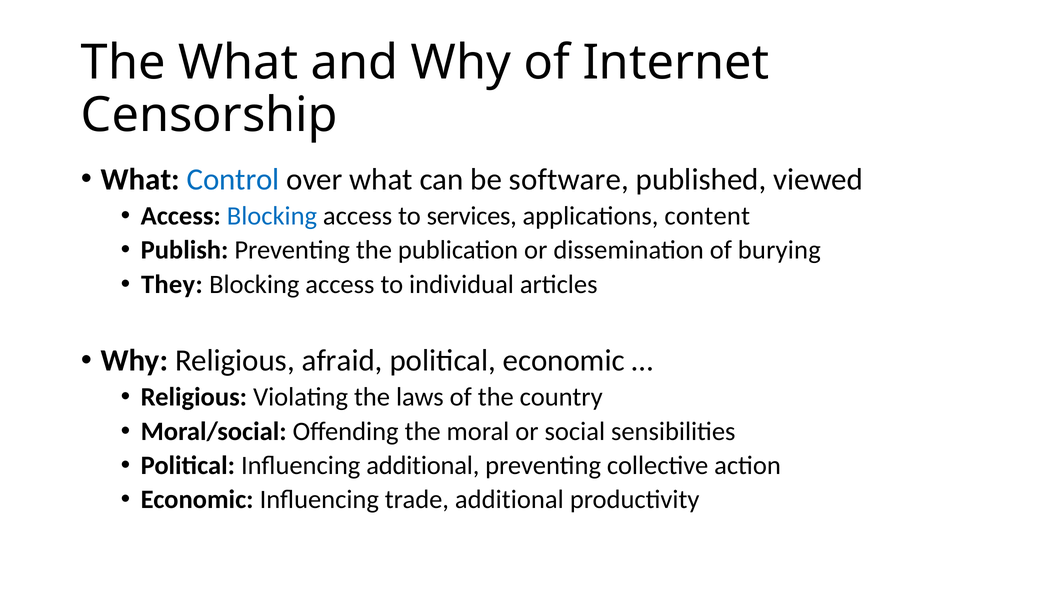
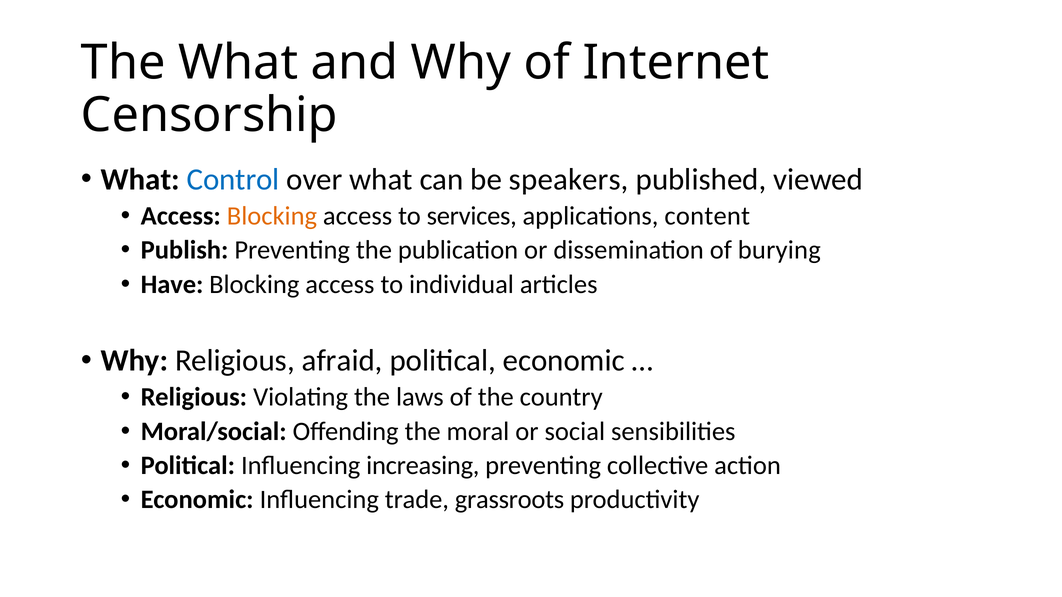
software: software -> speakers
Blocking at (272, 216) colour: blue -> orange
They: They -> Have
Influencing additional: additional -> increasing
trade additional: additional -> grassroots
